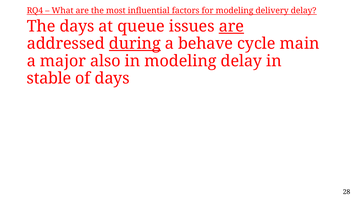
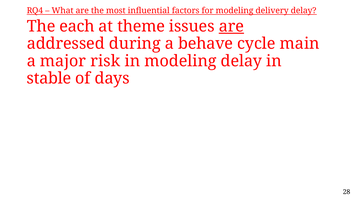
The days: days -> each
queue: queue -> theme
during underline: present -> none
also: also -> risk
